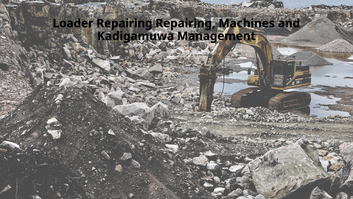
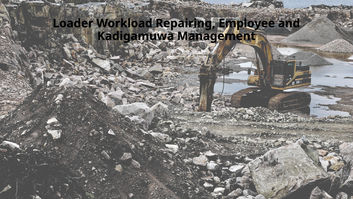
Loader Repairing: Repairing -> Workload
Machines: Machines -> Employee
